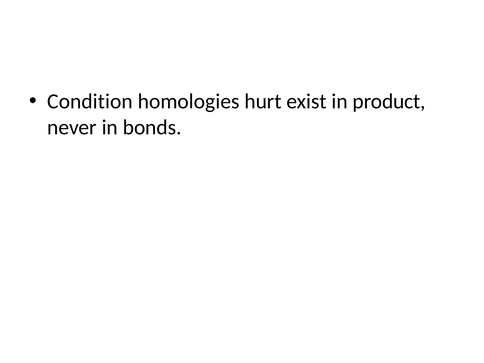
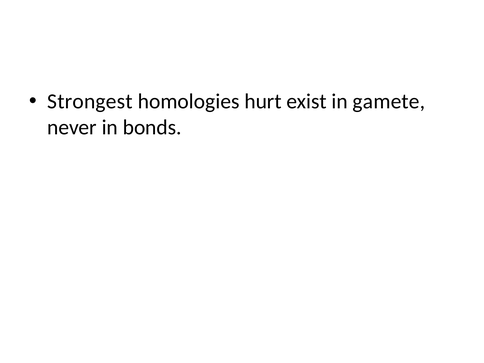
Condition: Condition -> Strongest
product: product -> gamete
